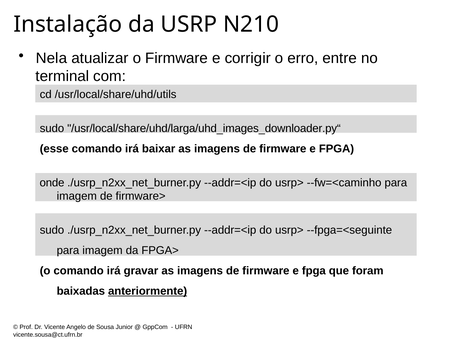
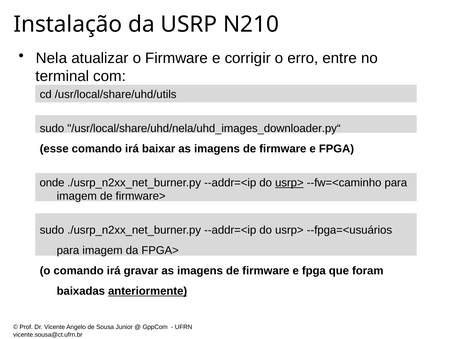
/usr/local/share/uhd/larga/uhd_images_downloader.py“: /usr/local/share/uhd/larga/uhd_images_downloader.py“ -> /usr/local/share/uhd/nela/uhd_images_downloader.py“
usrp> at (289, 183) underline: none -> present
--fpga=<seguinte: --fpga=<seguinte -> --fpga=<usuários
